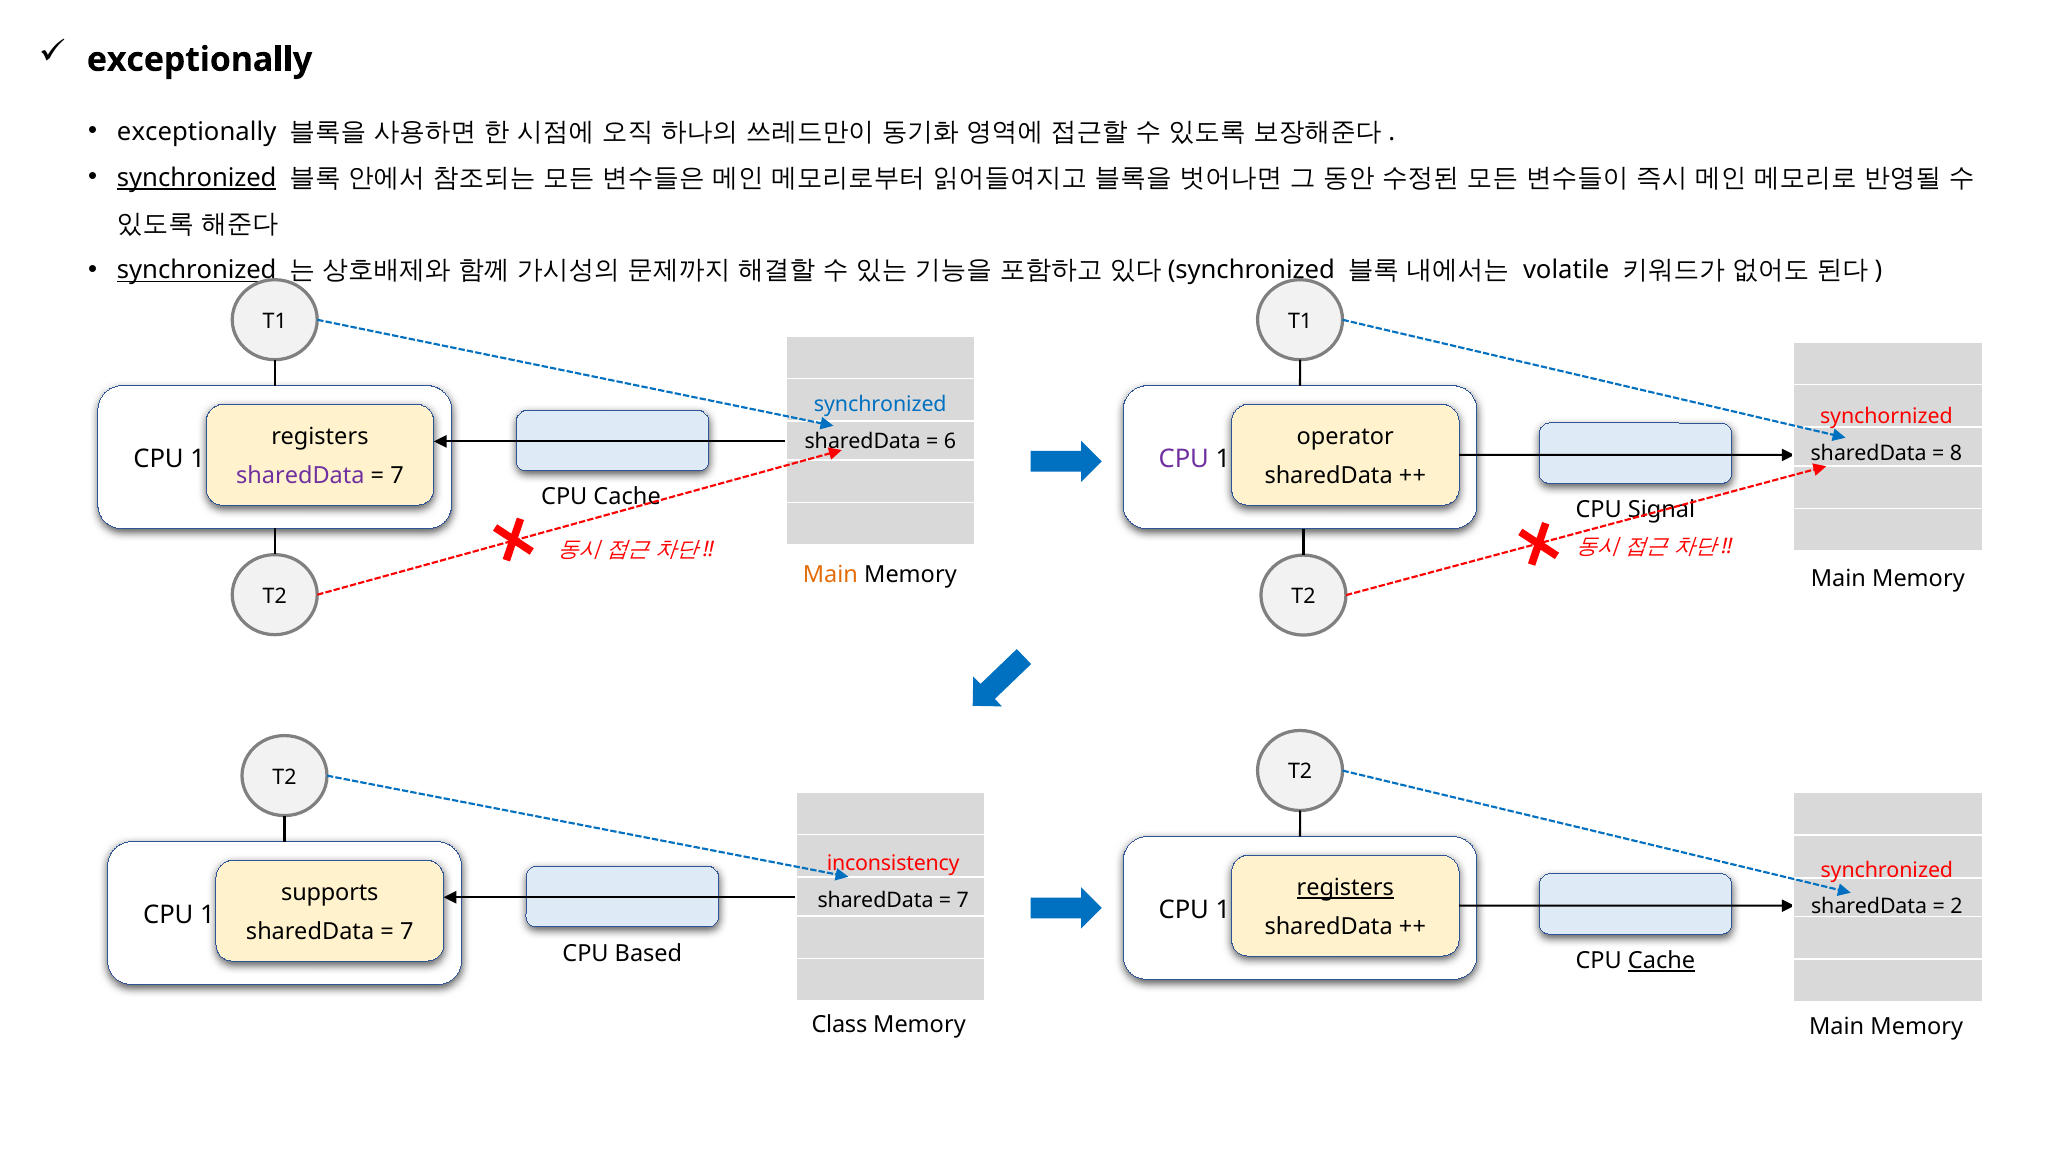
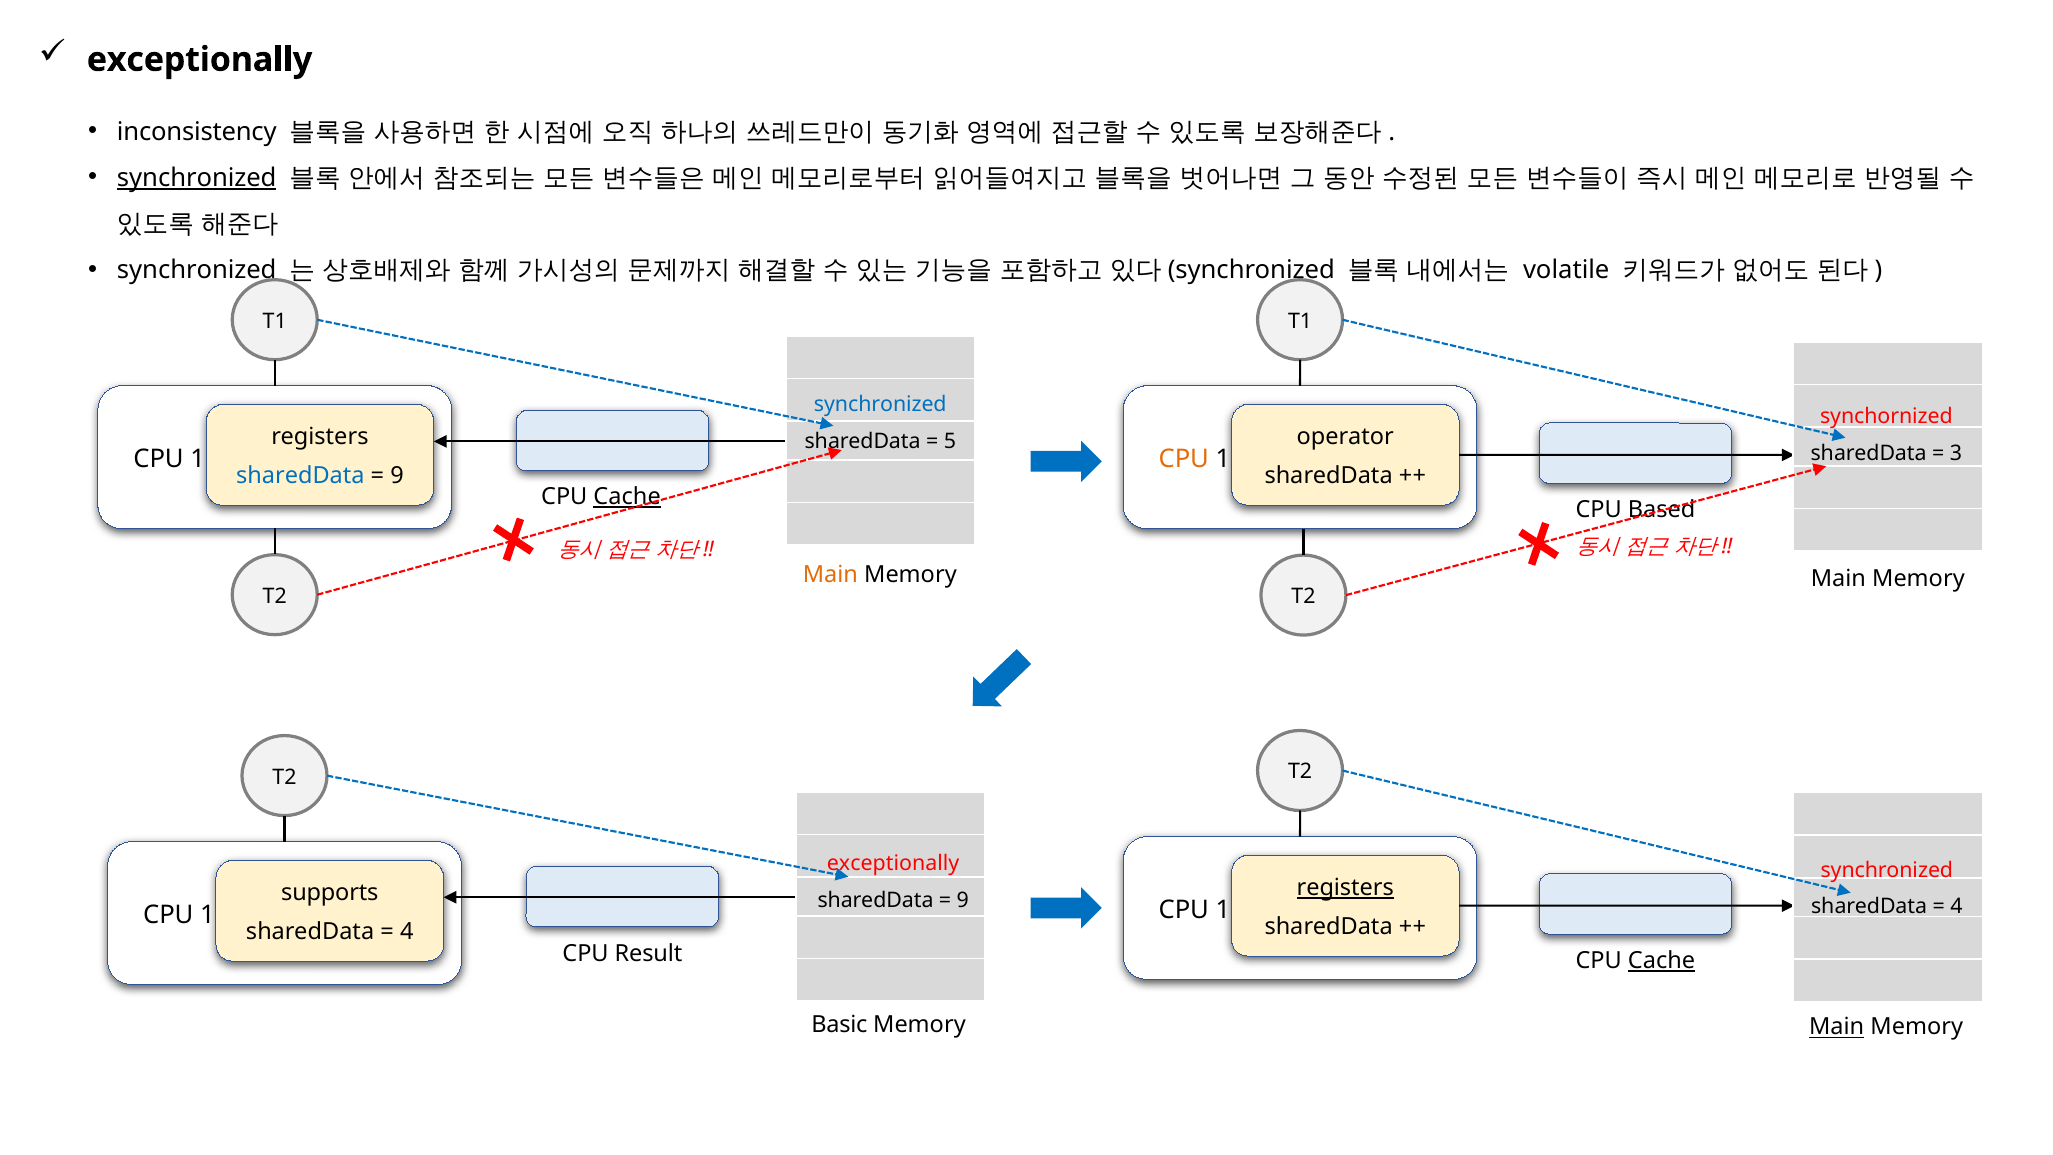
exceptionally at (197, 132): exceptionally -> inconsistency
synchronized at (197, 270) underline: present -> none
6: 6 -> 5
8: 8 -> 3
CPU at (1184, 459) colour: purple -> orange
sharedData at (300, 476) colour: purple -> blue
7 at (397, 476): 7 -> 9
Cache at (627, 497) underline: none -> present
Signal: Signal -> Based
inconsistency at (893, 864): inconsistency -> exceptionally
7 at (963, 900): 7 -> 9
2 at (1956, 906): 2 -> 4
7 at (407, 932): 7 -> 4
Based: Based -> Result
Class: Class -> Basic
Main at (1837, 1027) underline: none -> present
